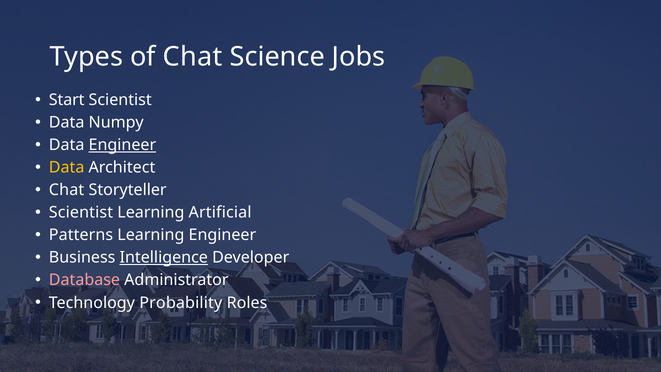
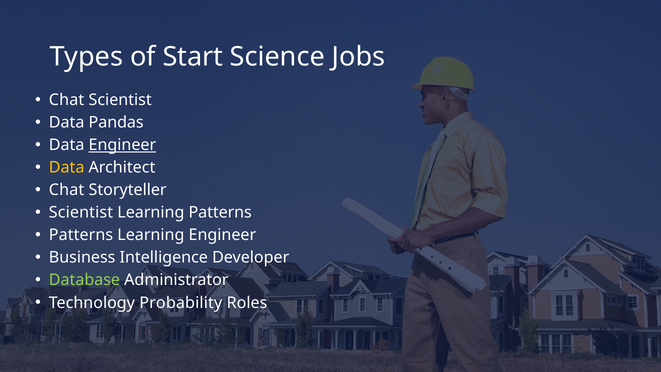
of Chat: Chat -> Start
Start at (67, 100): Start -> Chat
Numpy: Numpy -> Pandas
Learning Artificial: Artificial -> Patterns
Intelligence underline: present -> none
Database colour: pink -> light green
